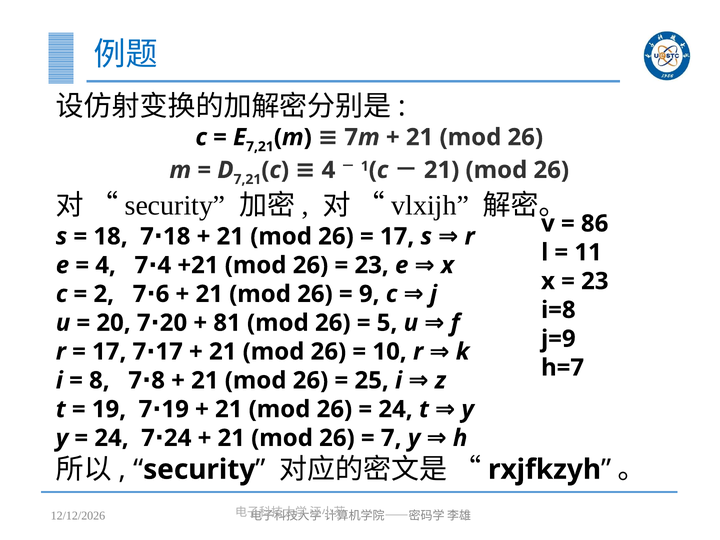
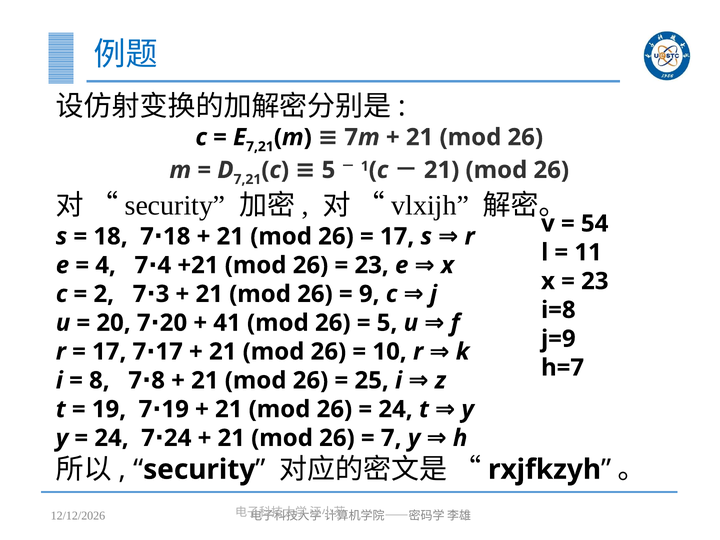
c 4: 4 -> 5
86: 86 -> 54
6: 6 -> 3
81: 81 -> 41
